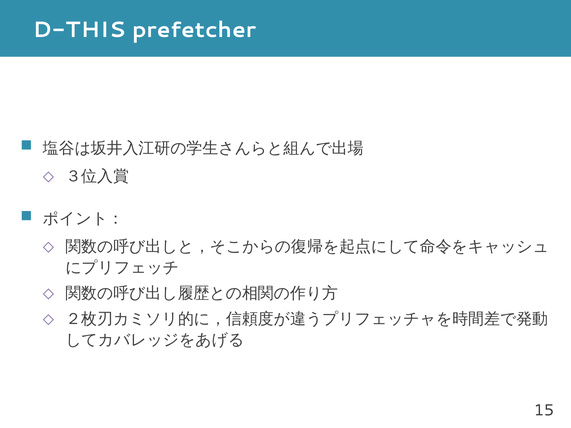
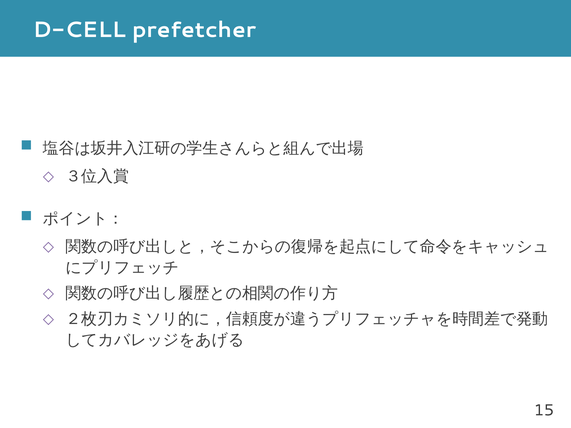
D-THIS: D-THIS -> D-CELL
